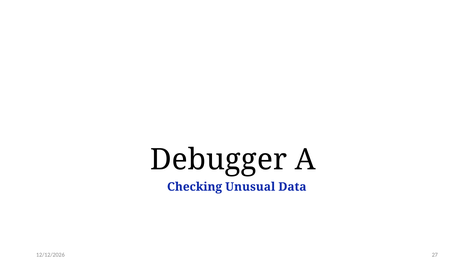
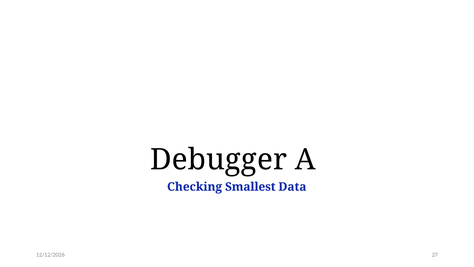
Unusual: Unusual -> Smallest
